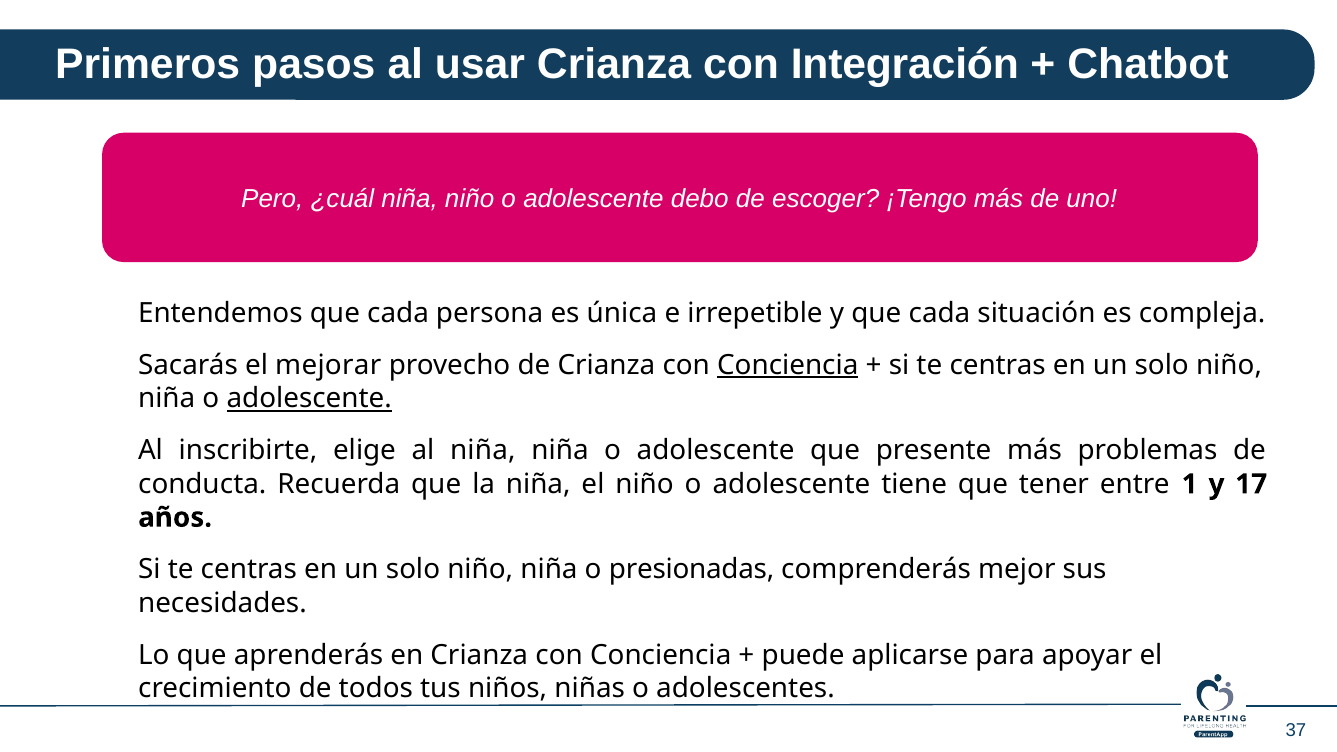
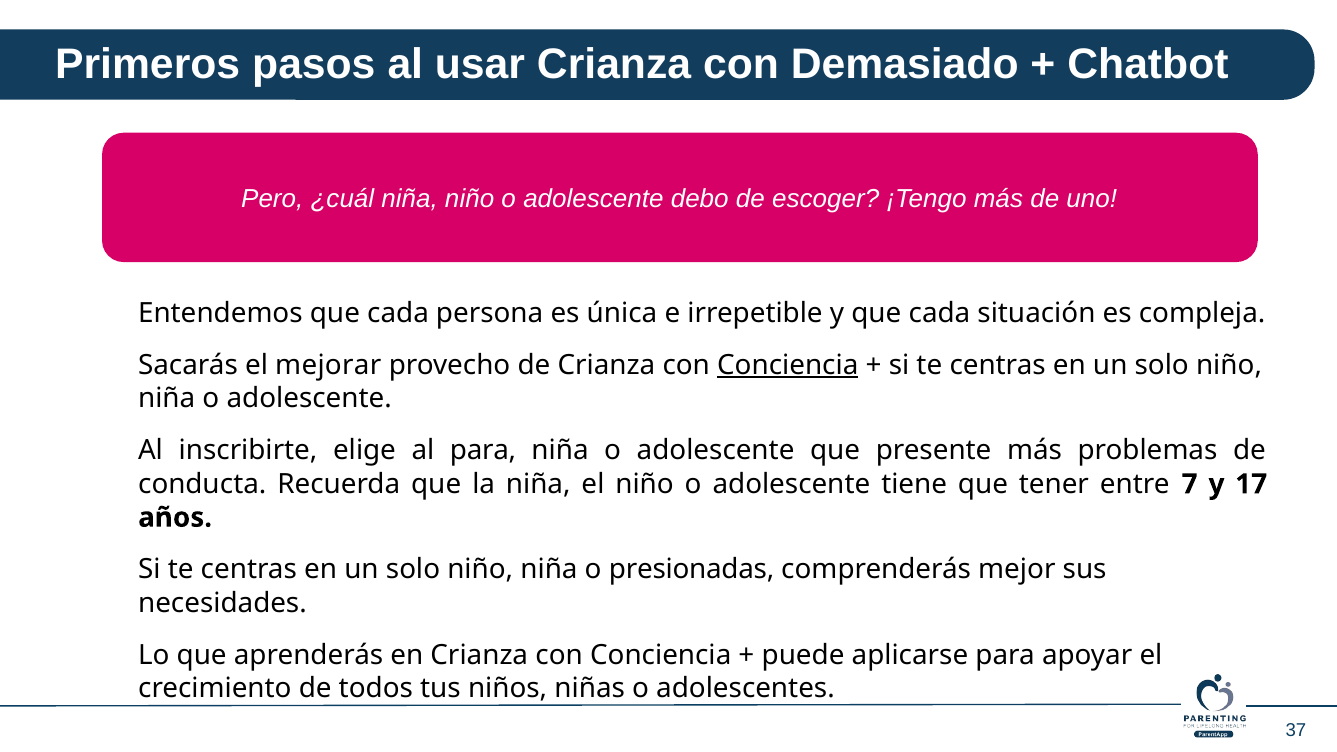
Integración: Integración -> Demasiado
adolescente at (309, 399) underline: present -> none
al niña: niña -> para
1: 1 -> 7
